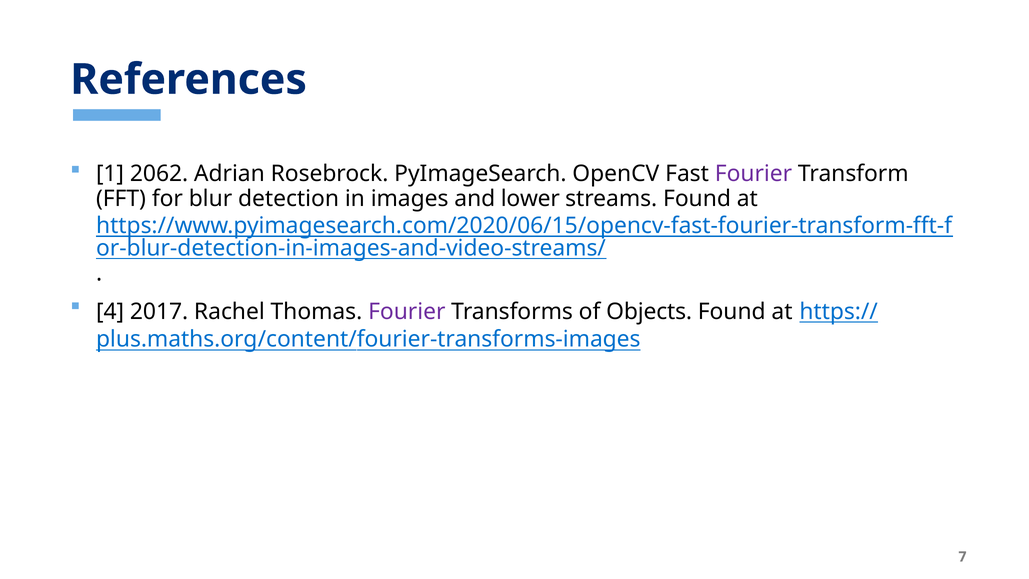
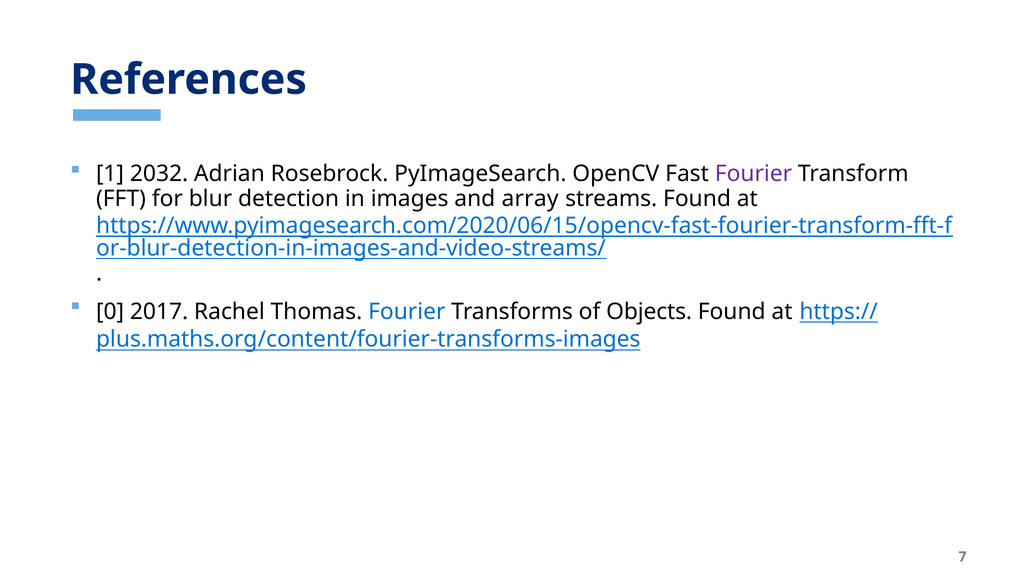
2062: 2062 -> 2032
lower: lower -> array
4: 4 -> 0
Fourier at (407, 311) colour: purple -> blue
